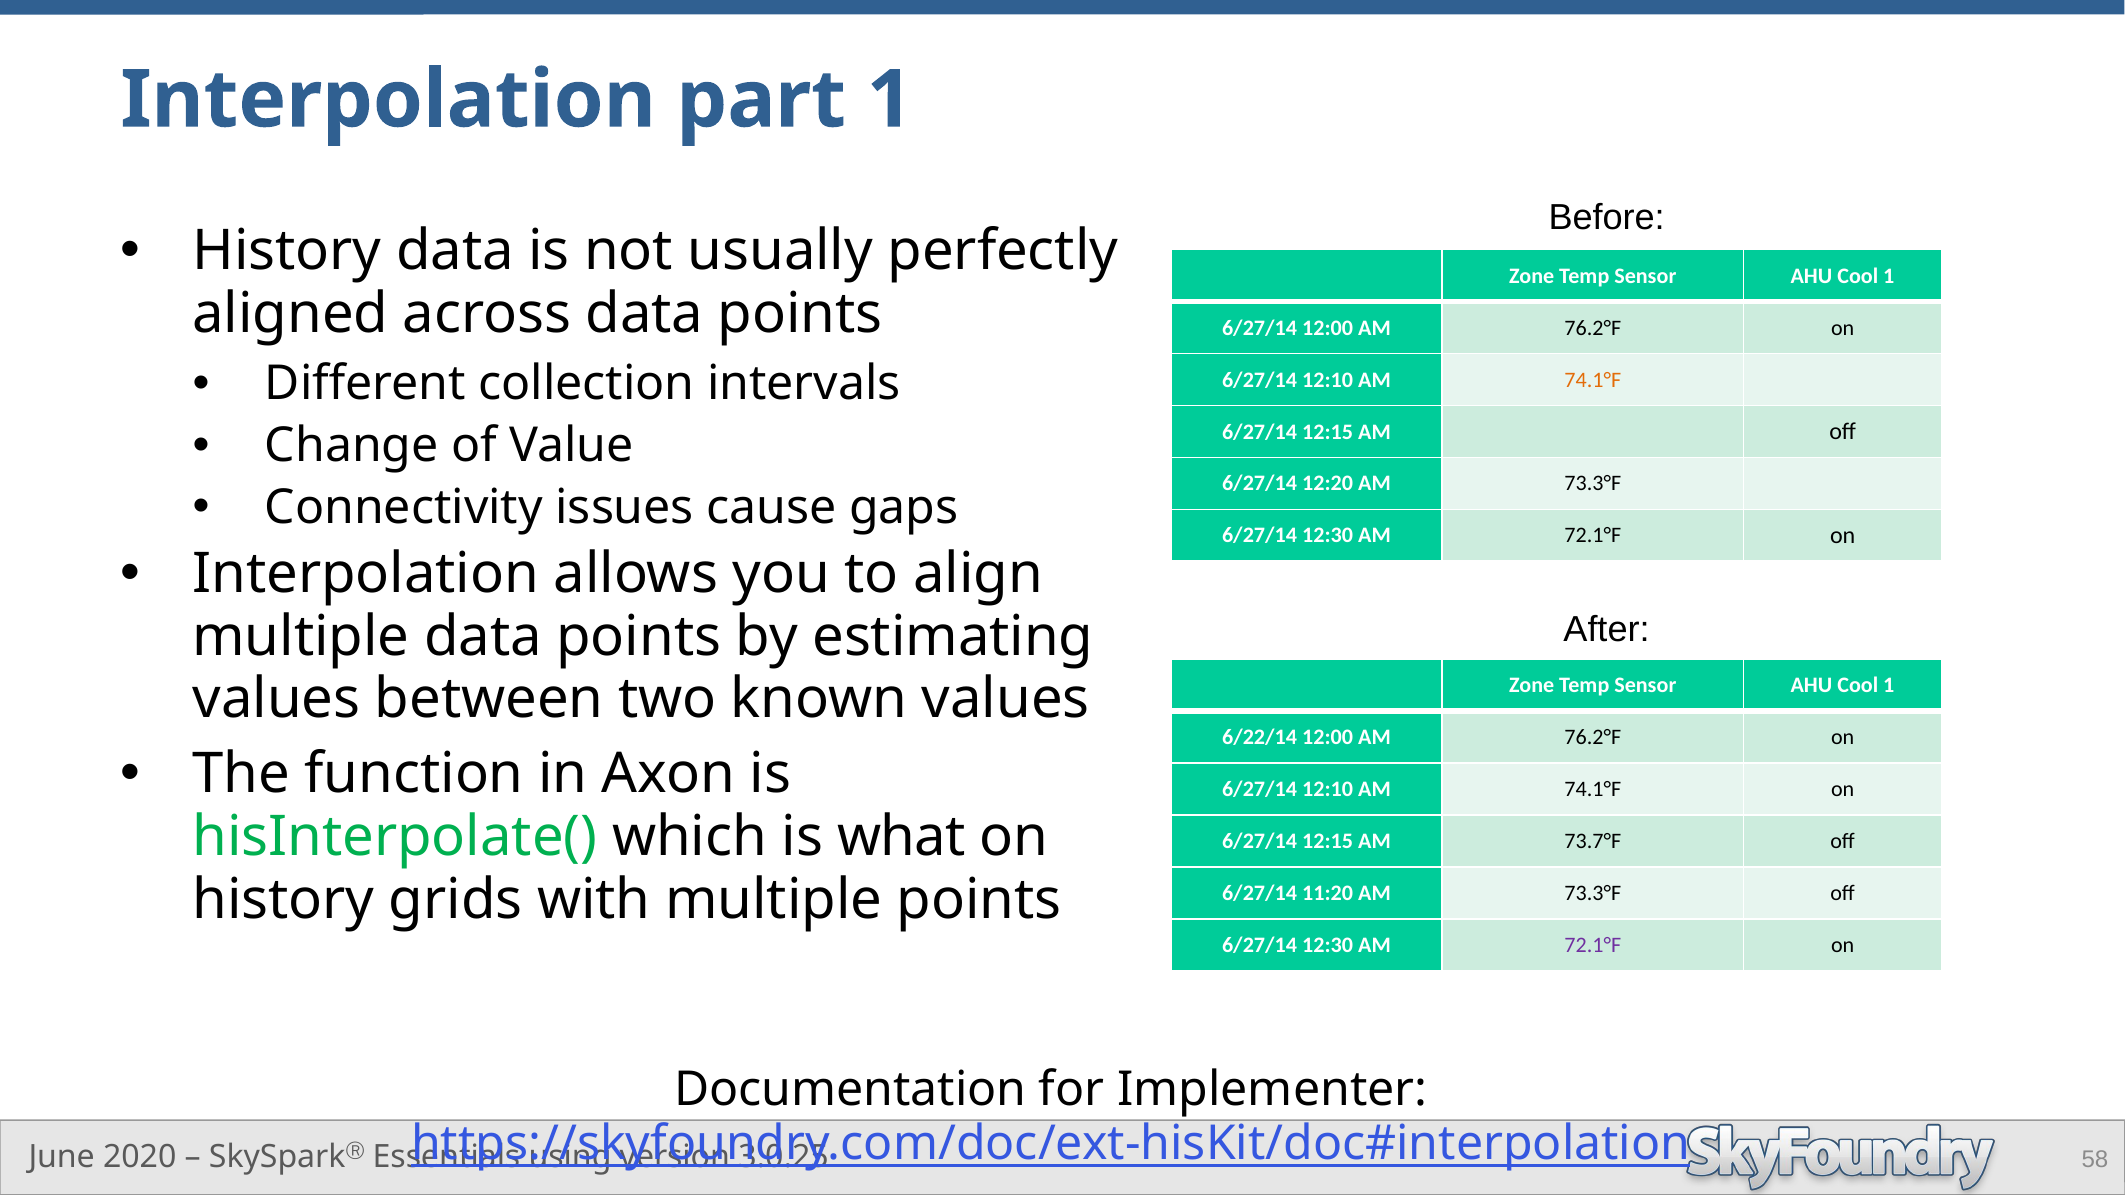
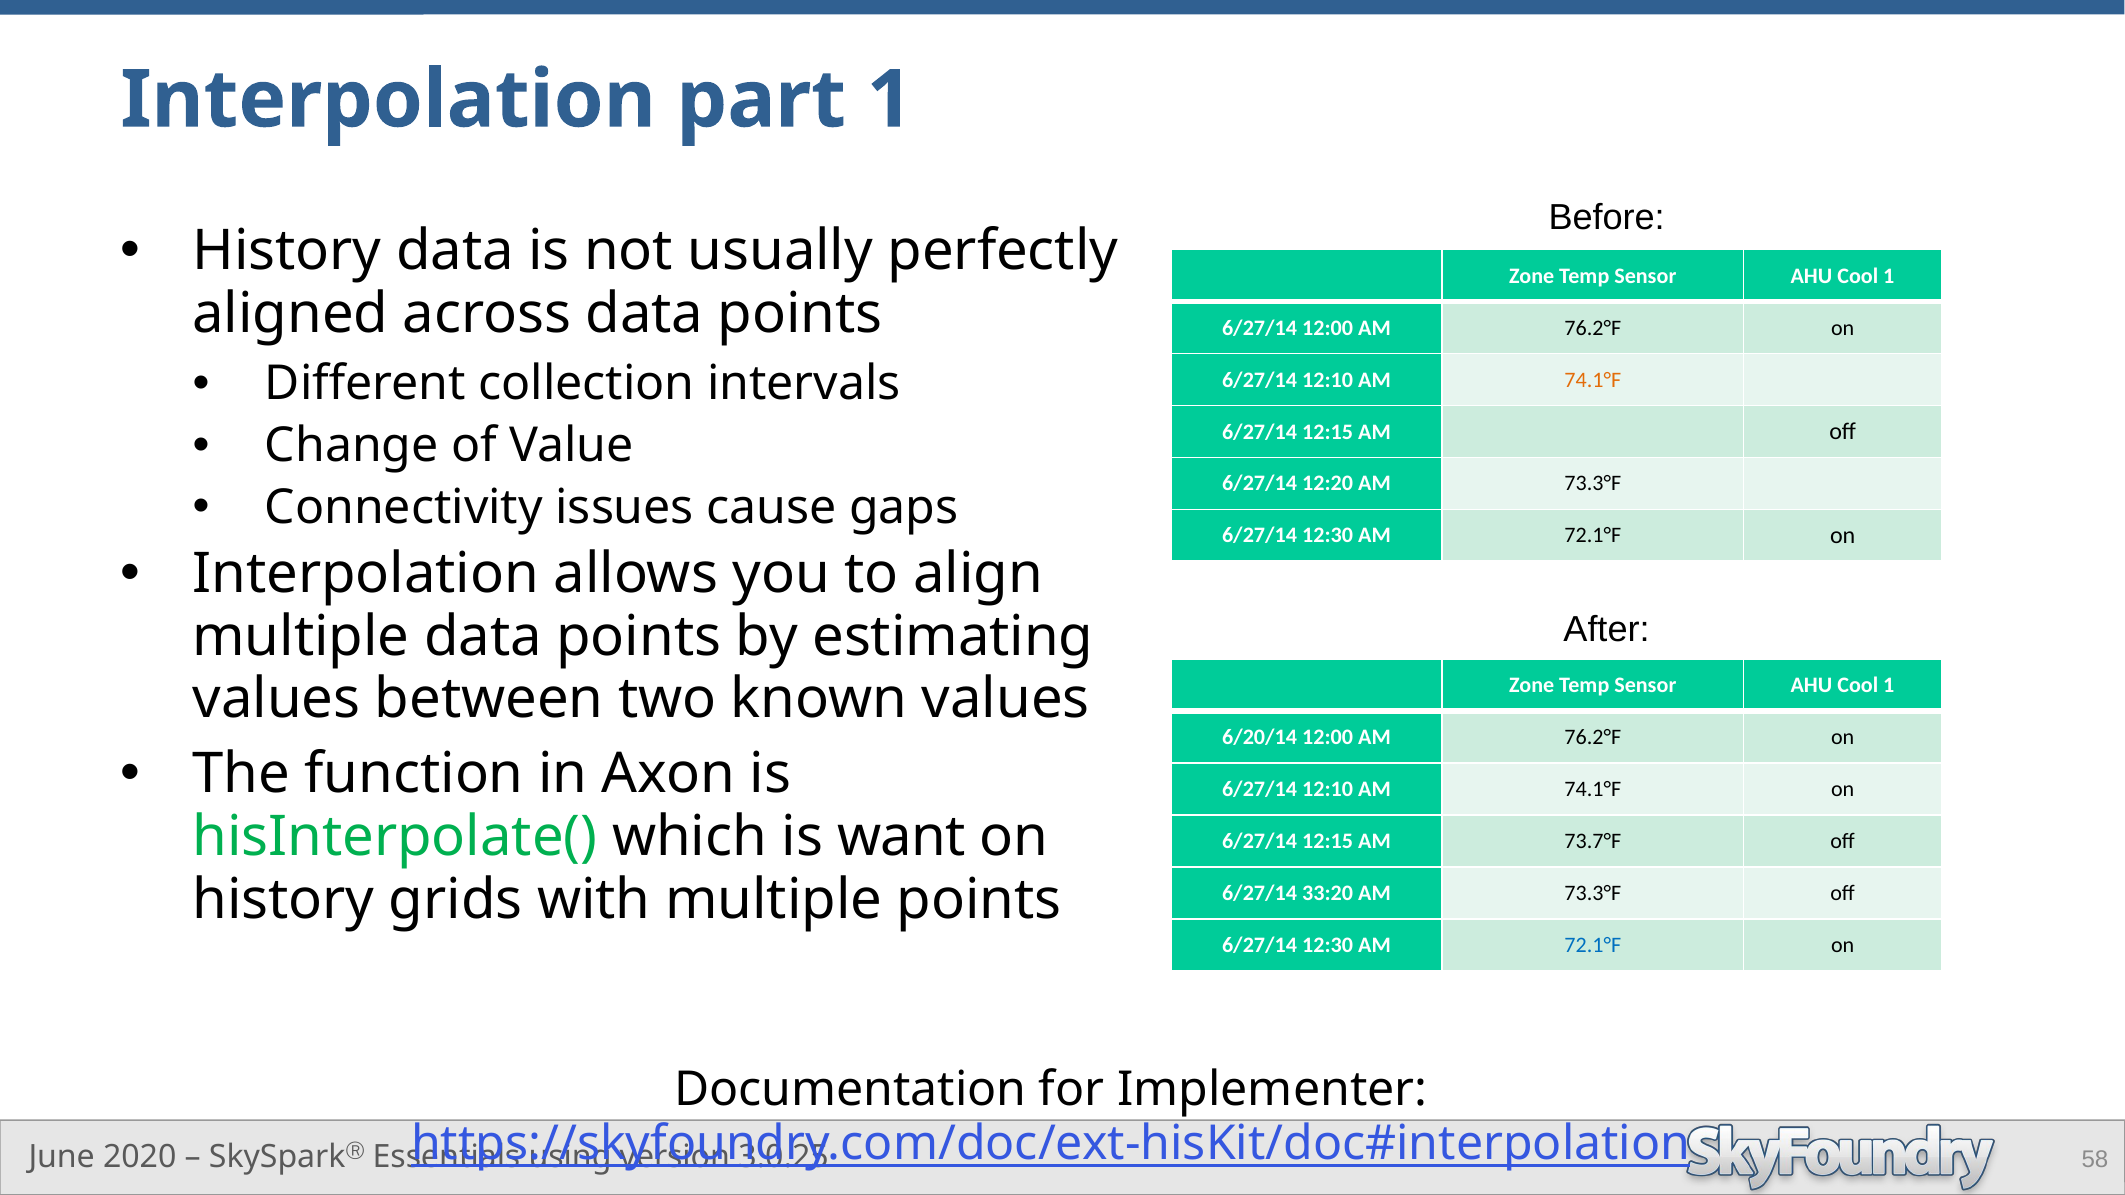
6/22/14: 6/22/14 -> 6/20/14
what: what -> want
11:20: 11:20 -> 33:20
72.1°F at (1593, 945) colour: purple -> blue
